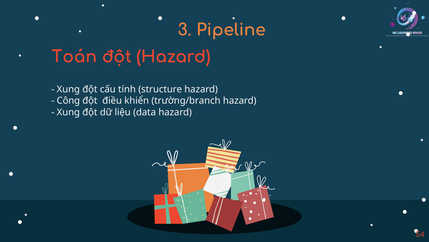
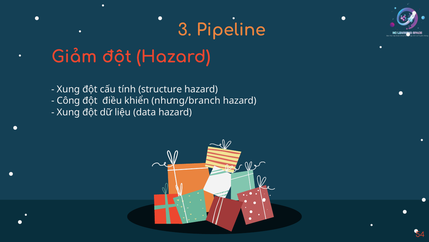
Toán: Toán -> Giảm
trường/branch: trường/branch -> nhưng/branch
